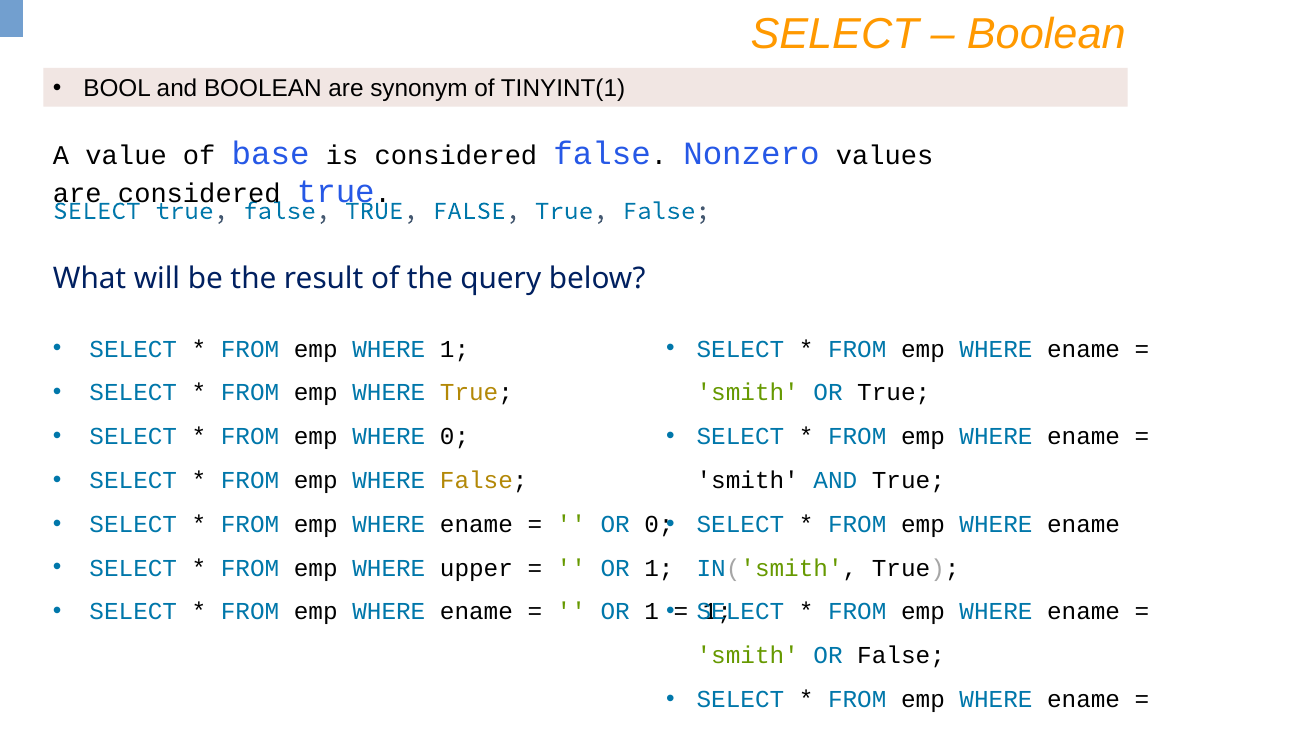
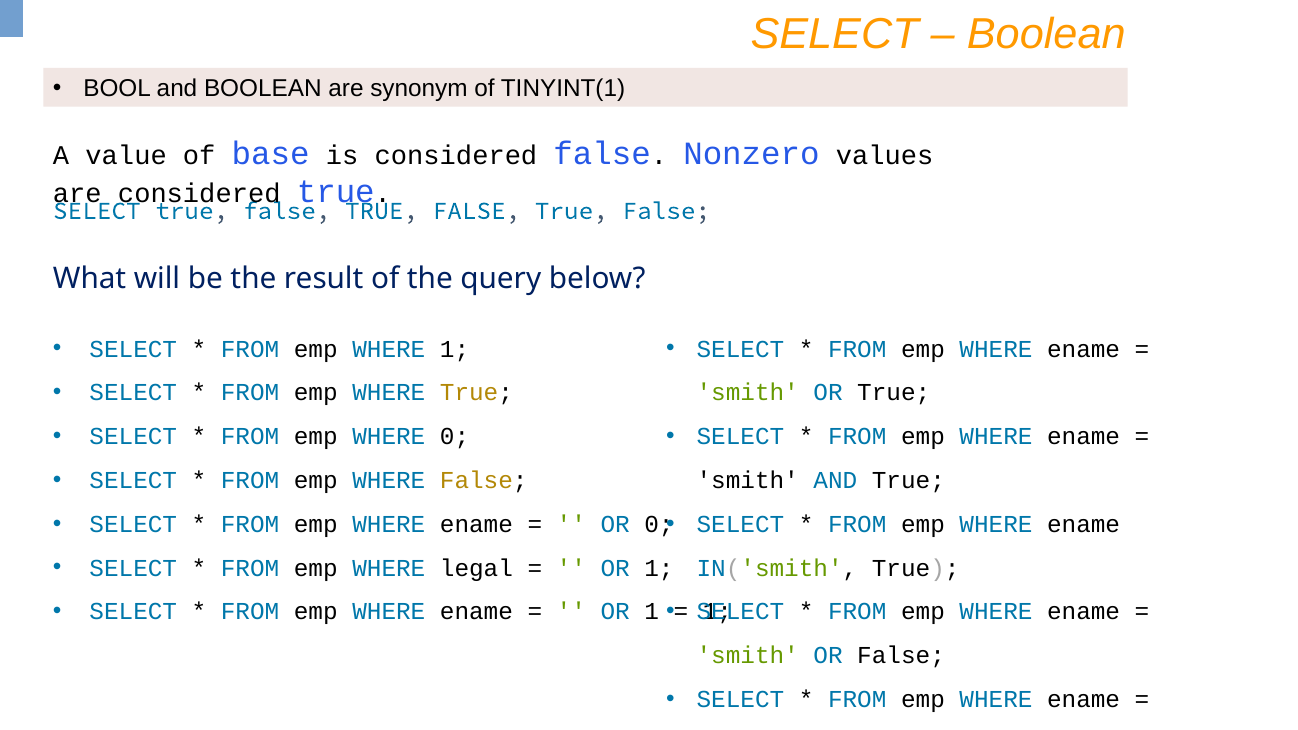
upper: upper -> legal
